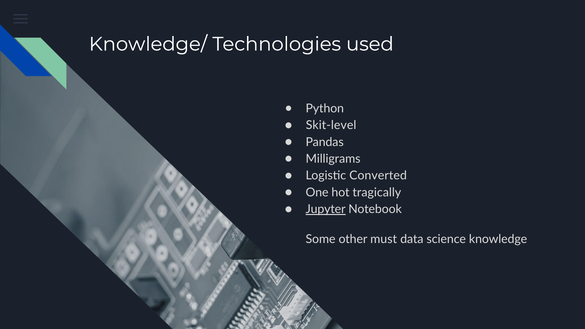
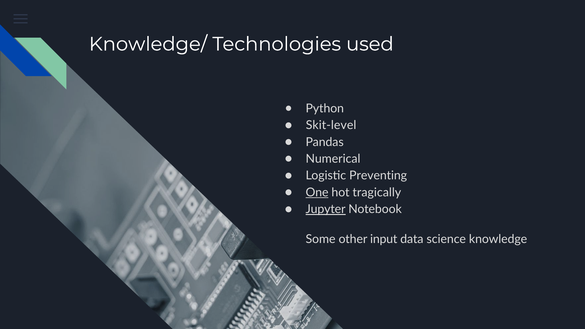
Milligrams: Milligrams -> Numerical
Converted: Converted -> Preventing
One underline: none -> present
must: must -> input
